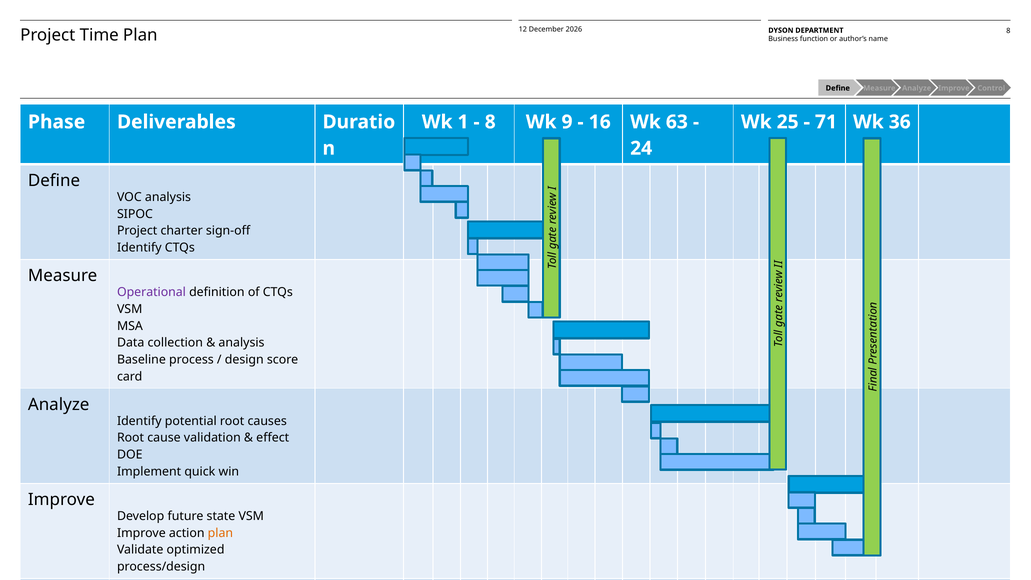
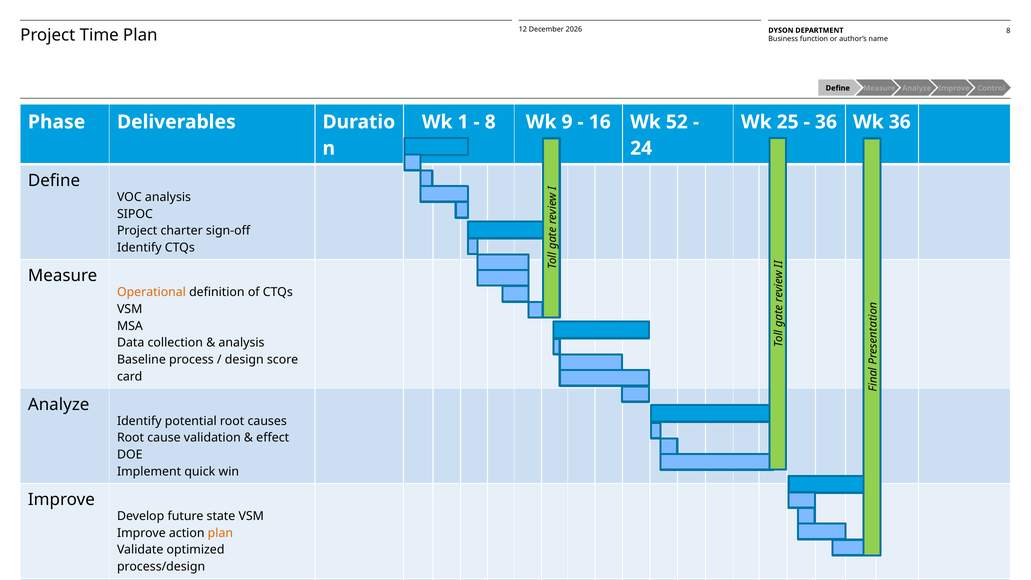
63: 63 -> 52
71 at (826, 122): 71 -> 36
Operational colour: purple -> orange
